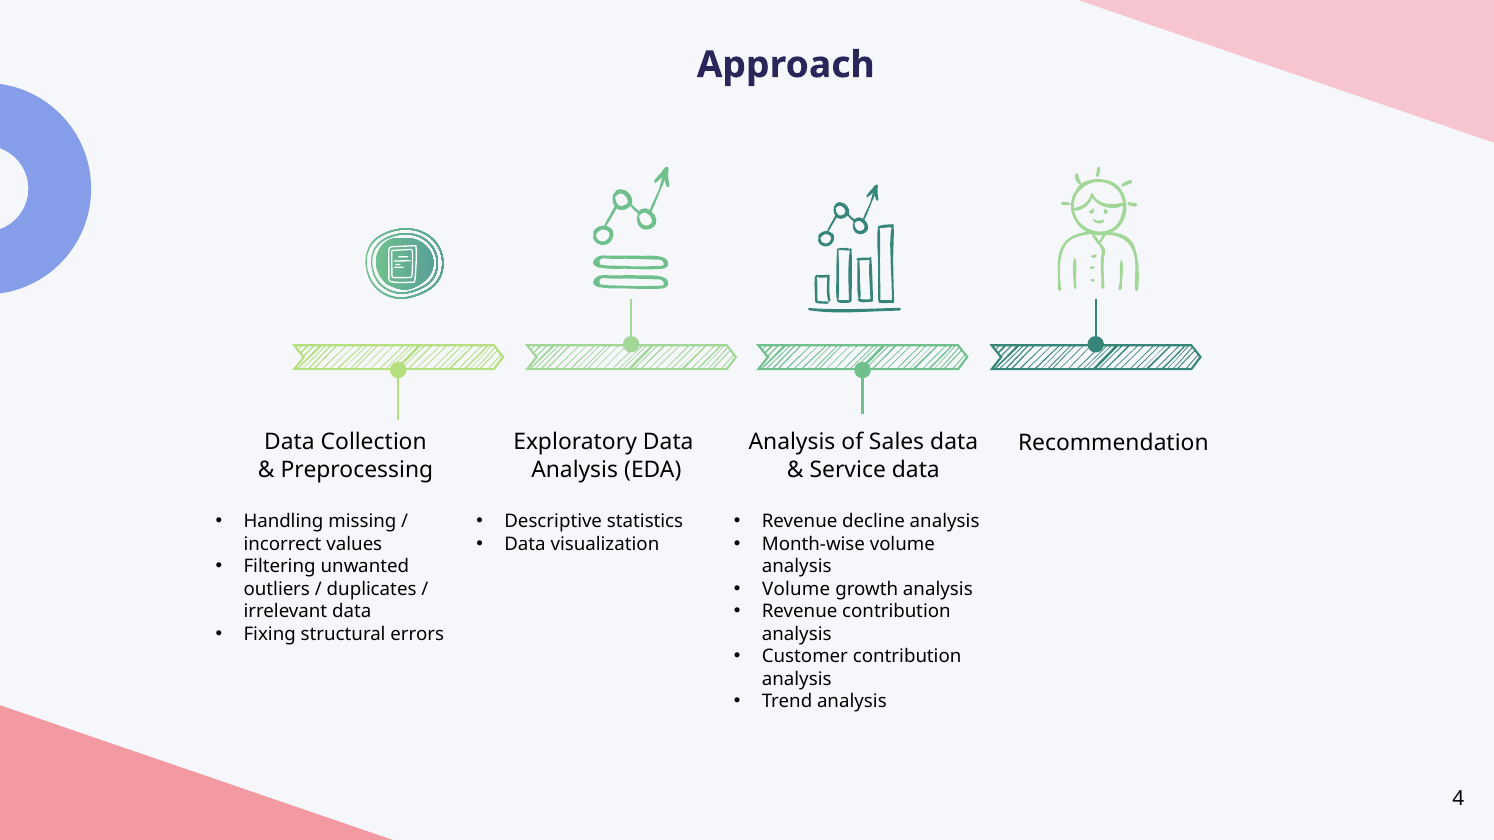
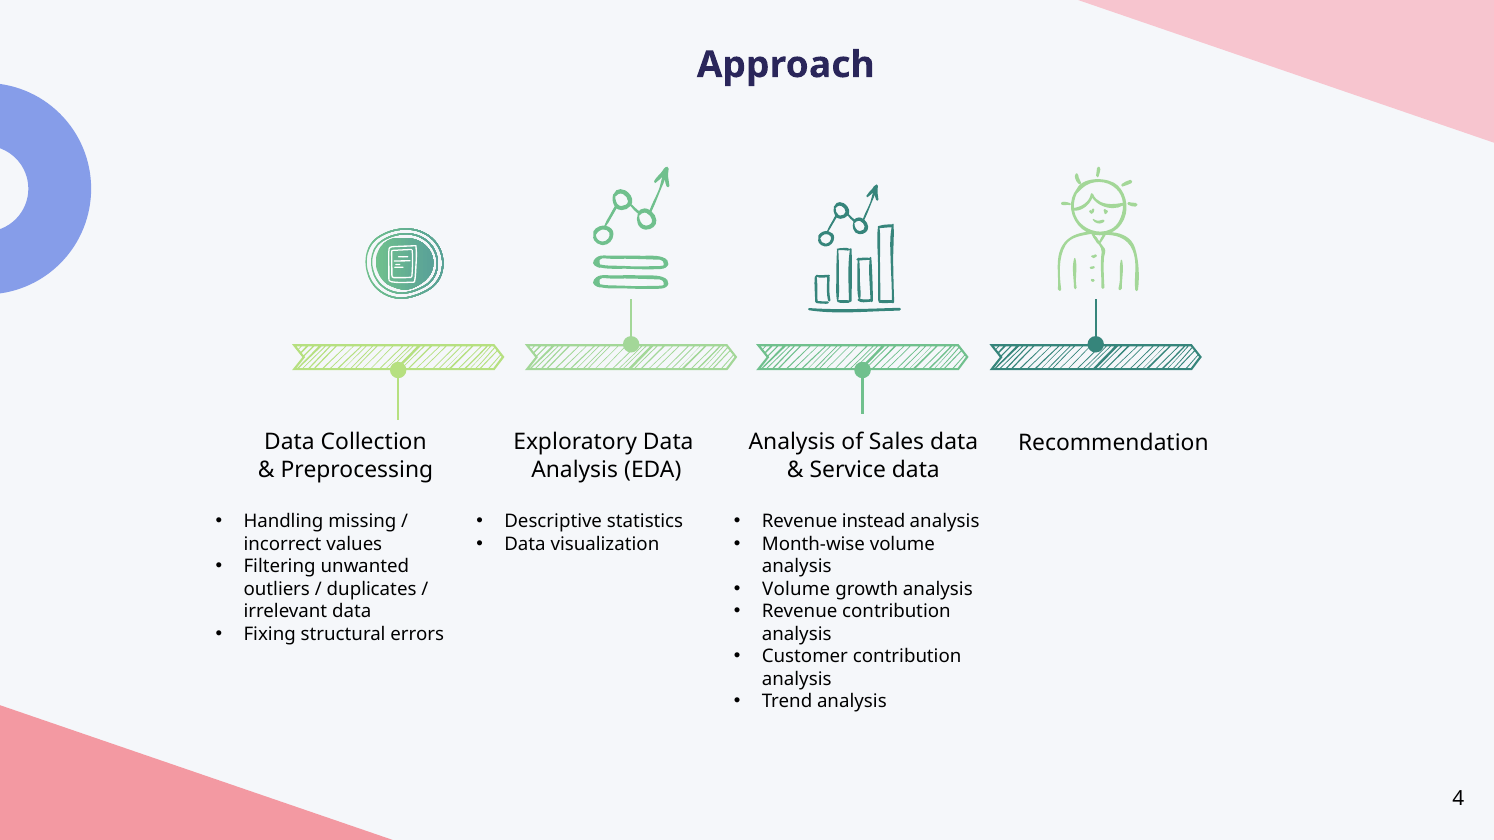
decline: decline -> instead
